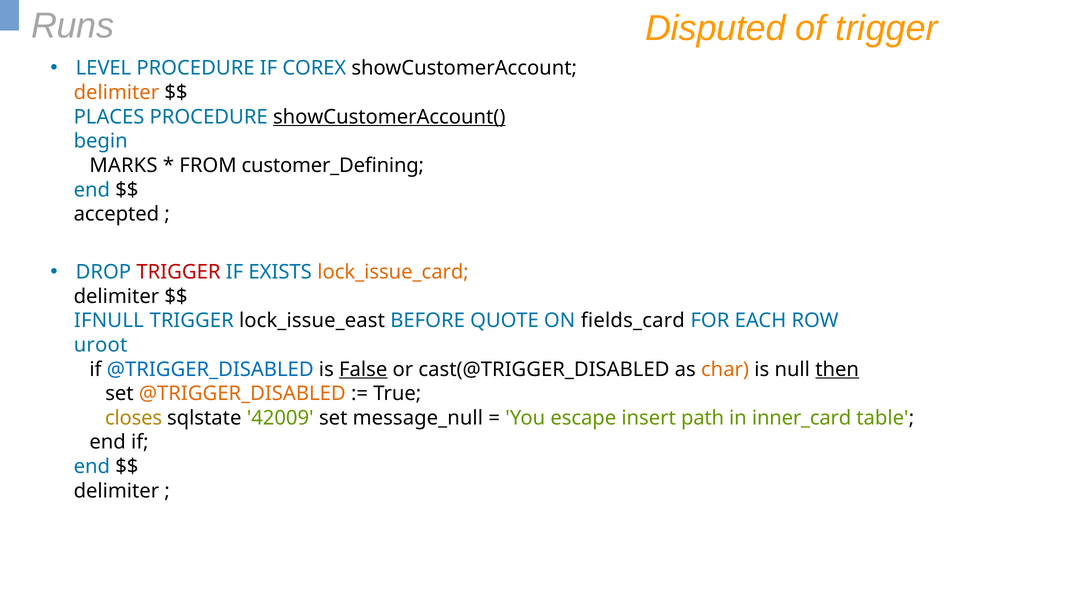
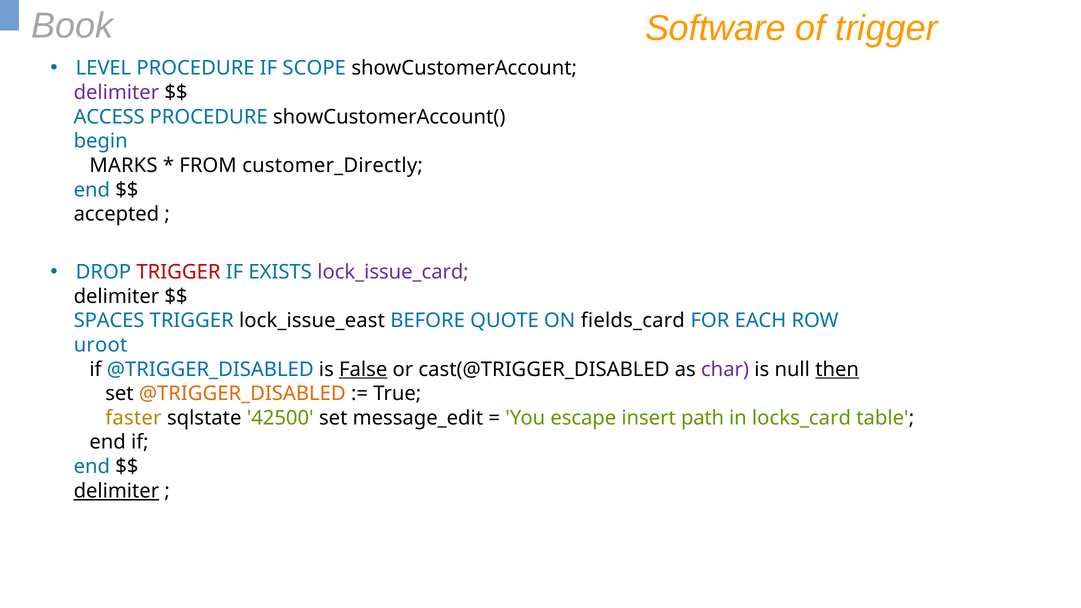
Runs: Runs -> Book
Disputed: Disputed -> Software
COREX: COREX -> SCOPE
delimiter at (116, 93) colour: orange -> purple
PLACES: PLACES -> ACCESS
showCustomerAccount( underline: present -> none
customer_Defining: customer_Defining -> customer_Directly
lock_issue_card colour: orange -> purple
IFNULL: IFNULL -> SPACES
char colour: orange -> purple
closes: closes -> faster
42009: 42009 -> 42500
message_null: message_null -> message_edit
inner_card: inner_card -> locks_card
delimiter at (116, 491) underline: none -> present
